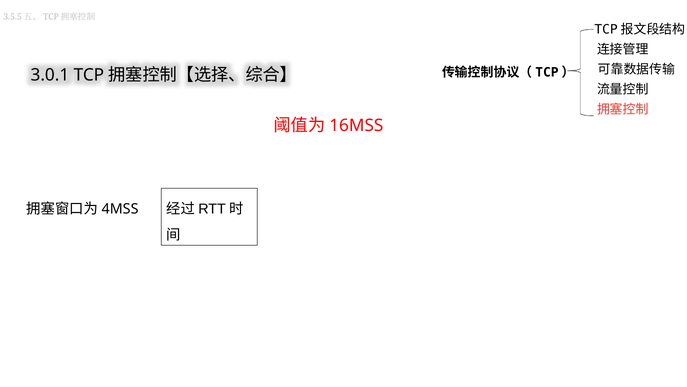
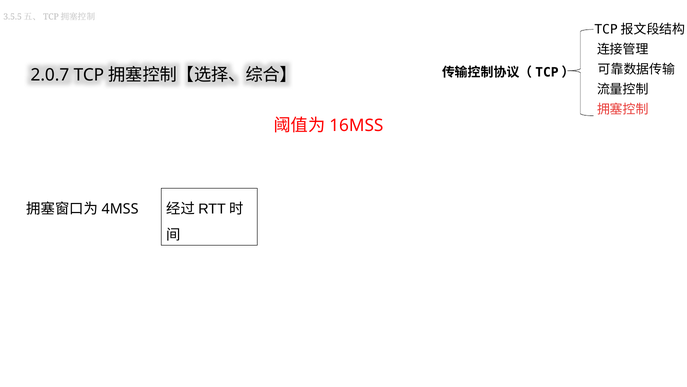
3.0.1: 3.0.1 -> 2.0.7
